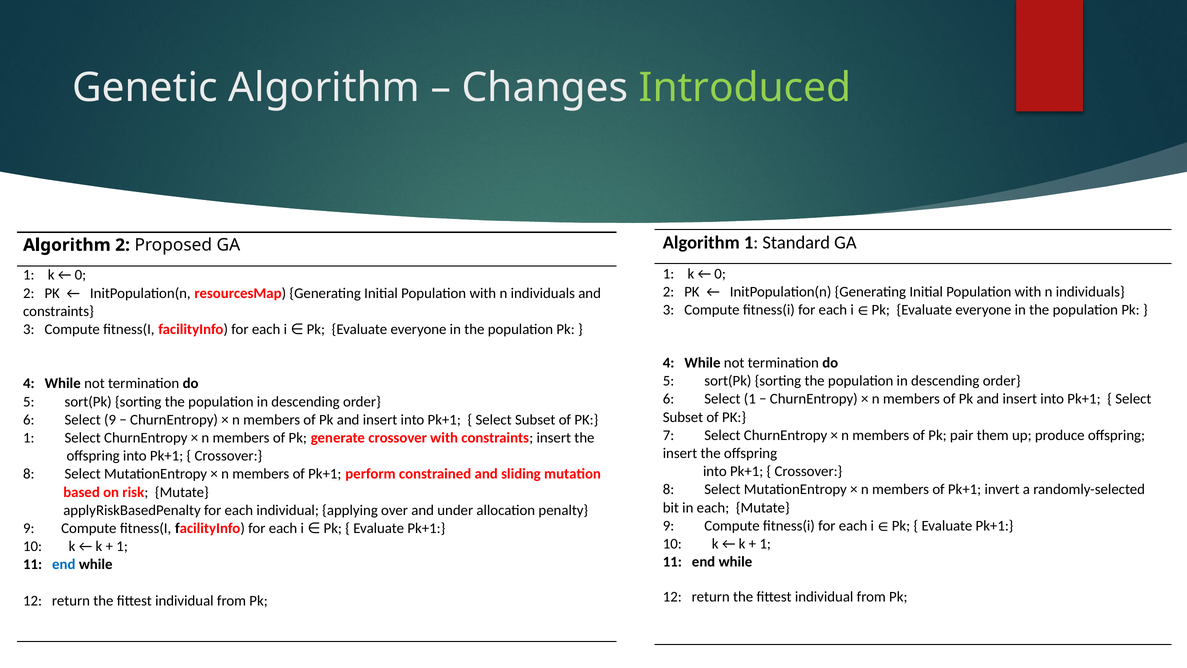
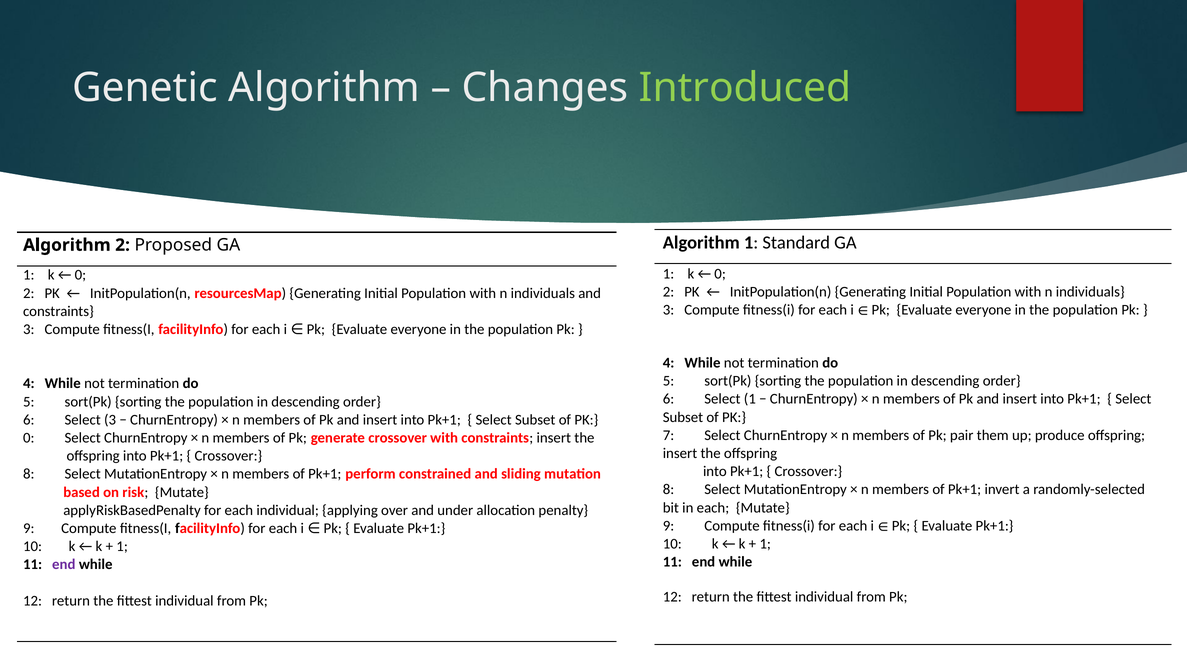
Select 9: 9 -> 3
1 at (29, 438): 1 -> 0
end at (64, 564) colour: blue -> purple
